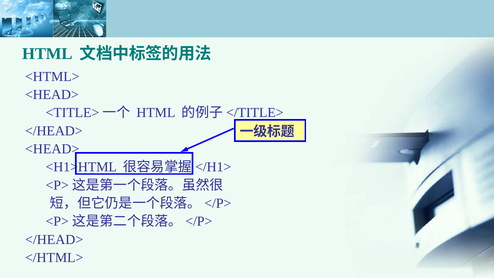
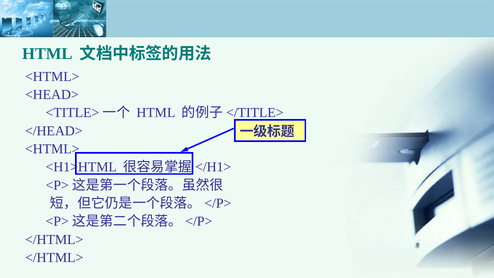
<HEAD> at (52, 149): <HEAD> -> <HTML>
</HEAD> at (54, 240): </HEAD> -> </HTML>
